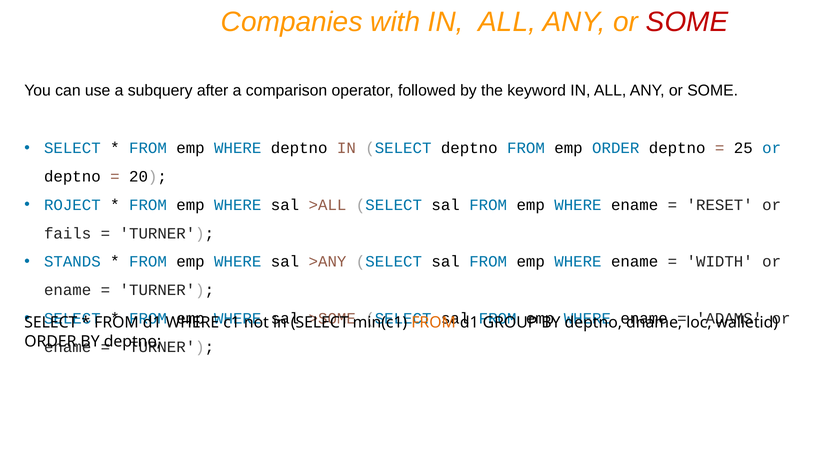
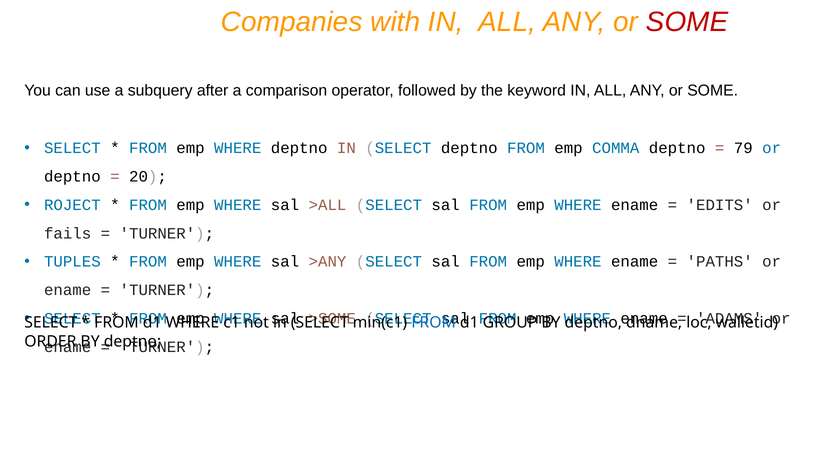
emp ORDER: ORDER -> COMMA
25: 25 -> 79
RESET: RESET -> EDITS
STANDS: STANDS -> TUPLES
WIDTH: WIDTH -> PATHS
FROM at (434, 322) colour: orange -> blue
